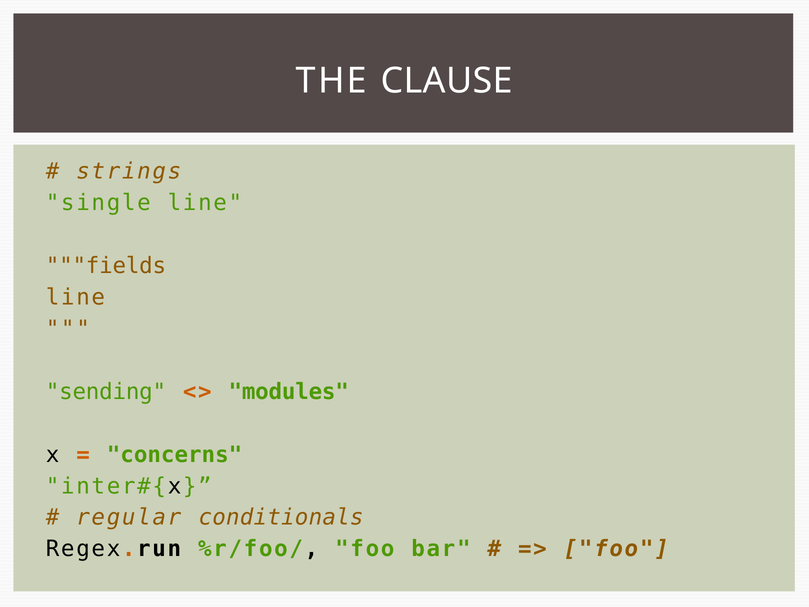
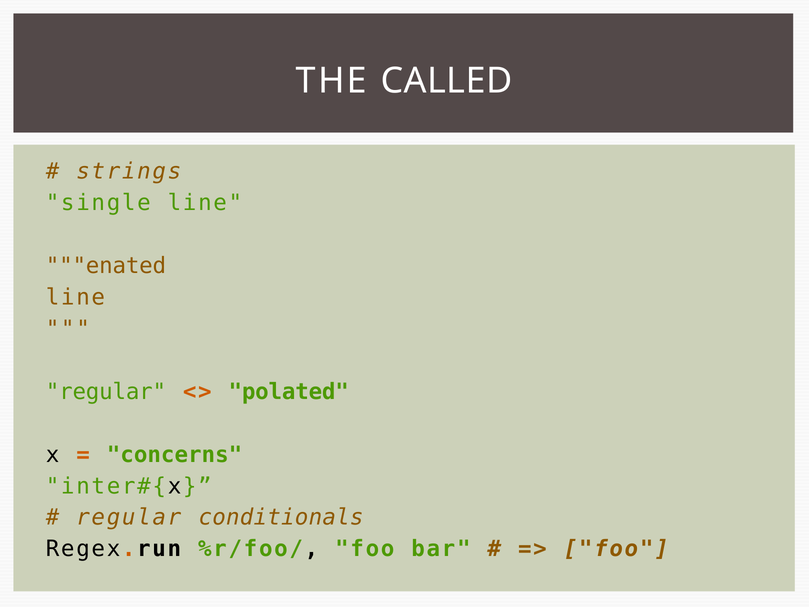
CLAUSE: CLAUSE -> CALLED
fields: fields -> enated
sending at (106, 391): sending -> regular
modules: modules -> polated
